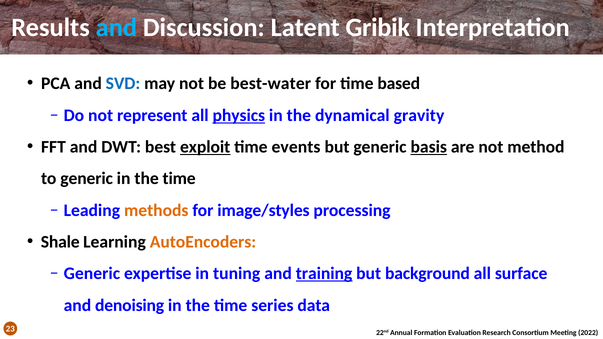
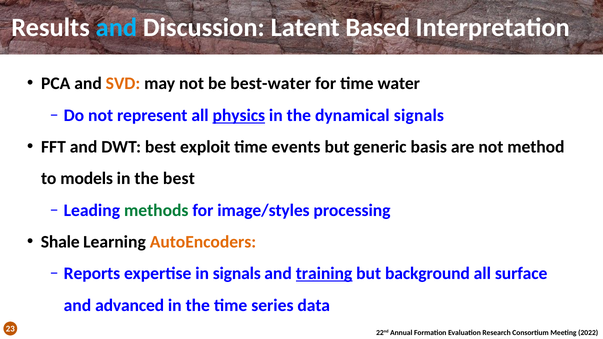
Gribik: Gribik -> Based
SVD colour: blue -> orange
based: based -> water
dynamical gravity: gravity -> signals
exploit underline: present -> none
basis underline: present -> none
to generic: generic -> models
time at (179, 179): time -> best
methods colour: orange -> green
Generic at (92, 274): Generic -> Reports
in tuning: tuning -> signals
denoising: denoising -> advanced
